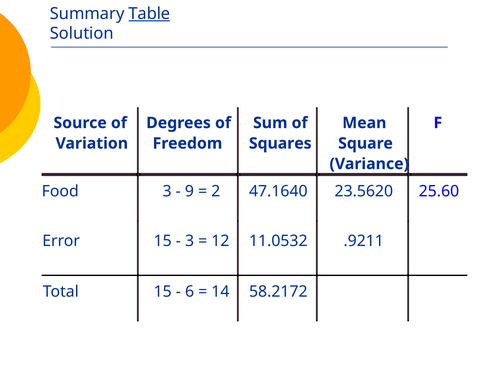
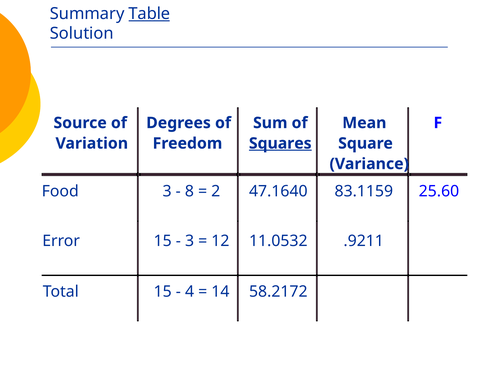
Squares underline: none -> present
9: 9 -> 8
23.5620: 23.5620 -> 83.1159
6: 6 -> 4
